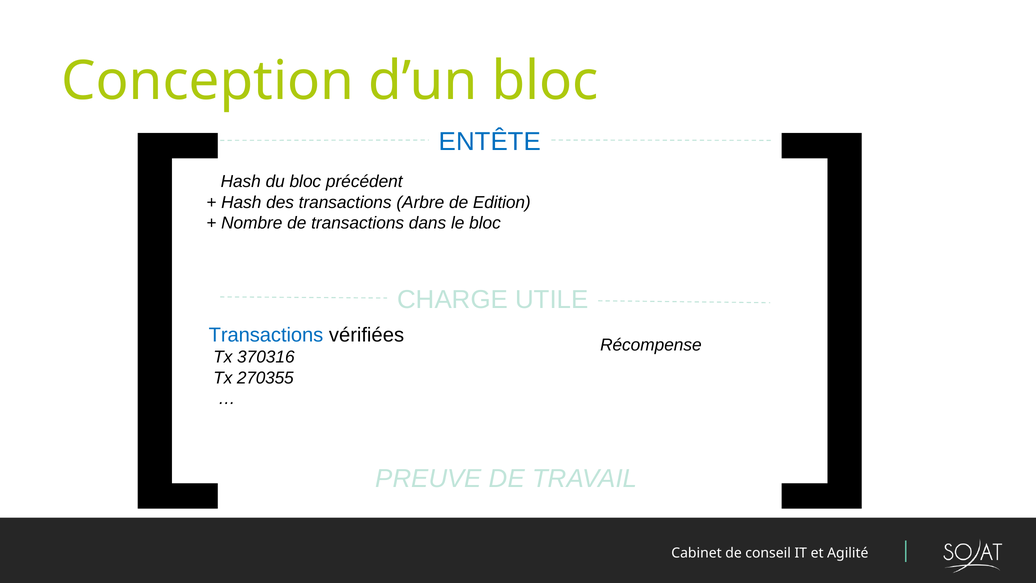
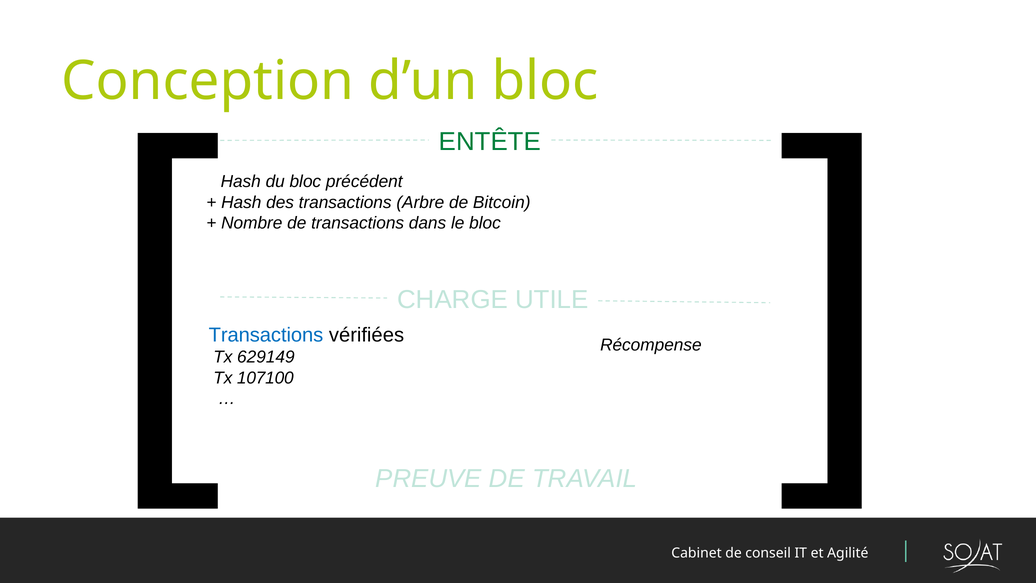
ENTÊTE colour: blue -> green
Edition: Edition -> Bitcoin
370316: 370316 -> 629149
270355: 270355 -> 107100
